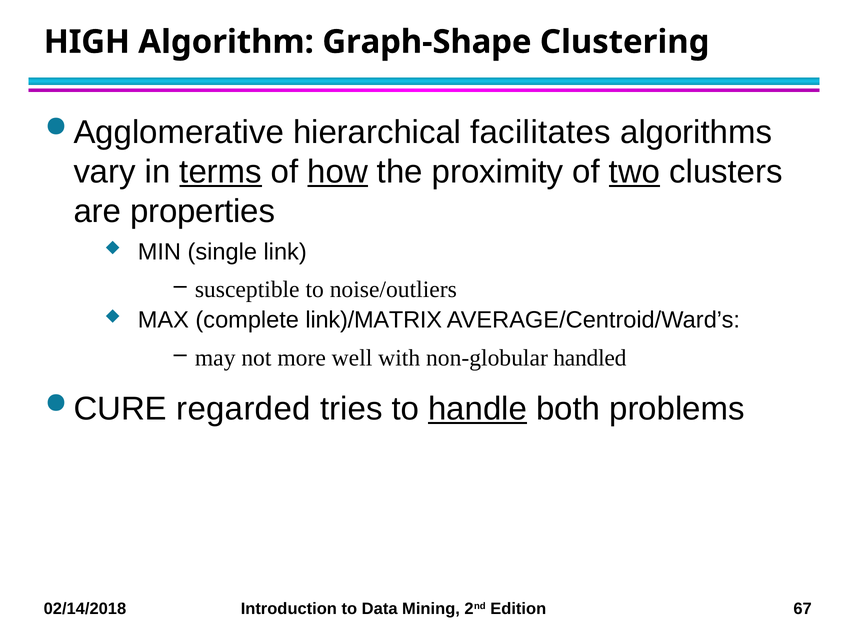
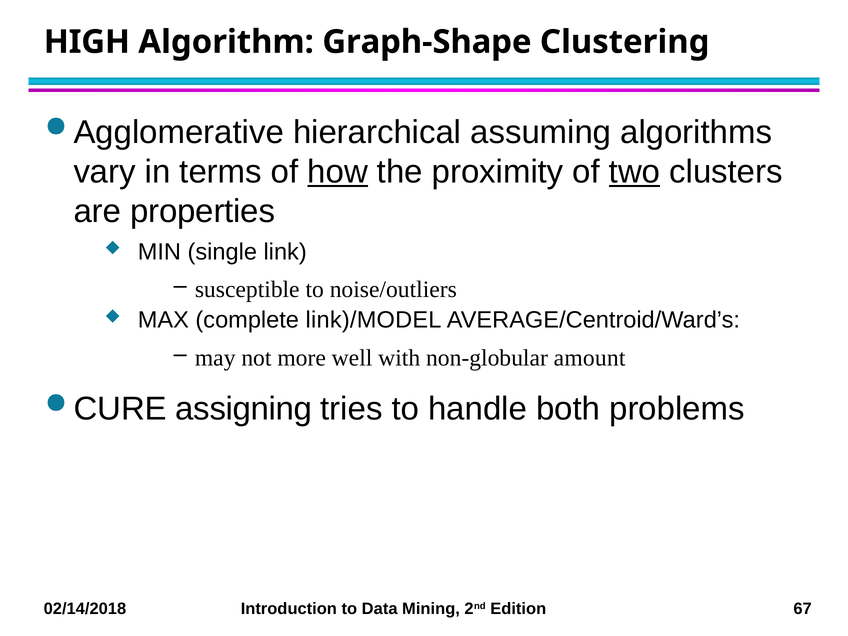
facilitates: facilitates -> assuming
terms underline: present -> none
link)/MATRIX: link)/MATRIX -> link)/MODEL
handled: handled -> amount
regarded: regarded -> assigning
handle underline: present -> none
